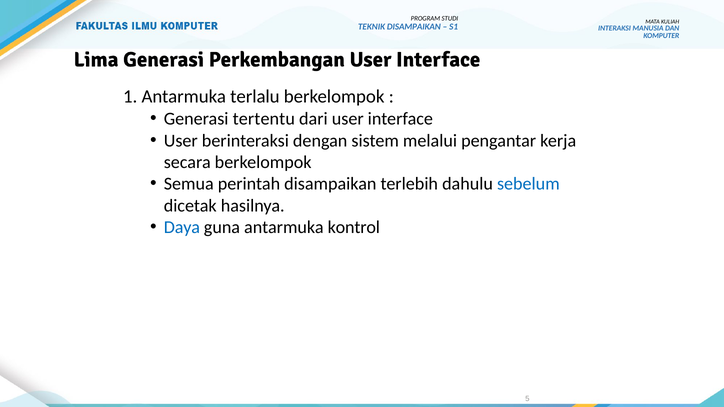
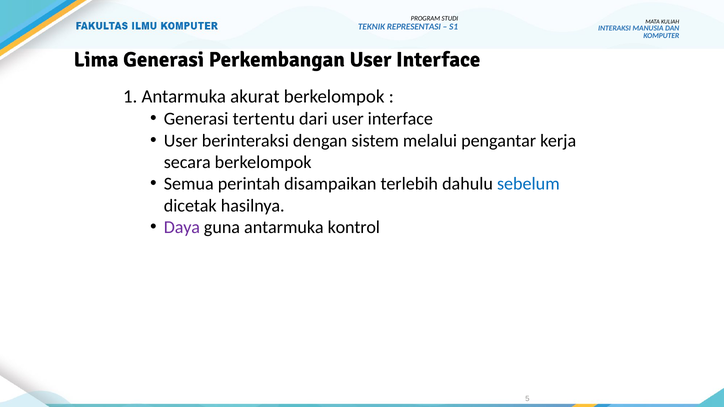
TEKNIK DISAMPAIKAN: DISAMPAIKAN -> REPRESENTASI
terlalu: terlalu -> akurat
Daya colour: blue -> purple
